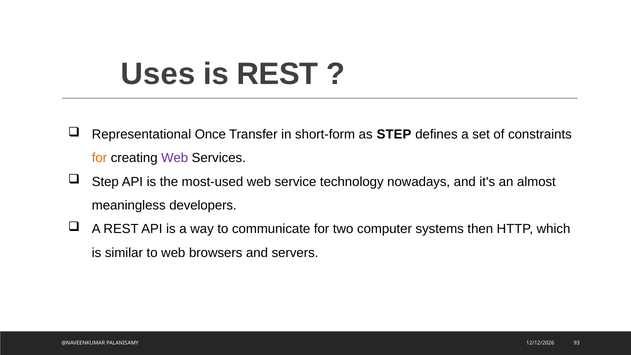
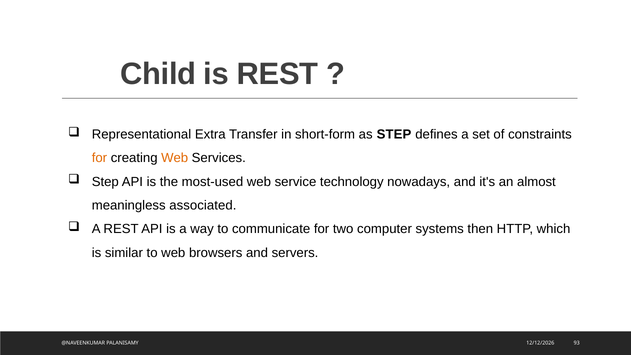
Uses: Uses -> Child
Once: Once -> Extra
Web at (175, 158) colour: purple -> orange
developers: developers -> associated
